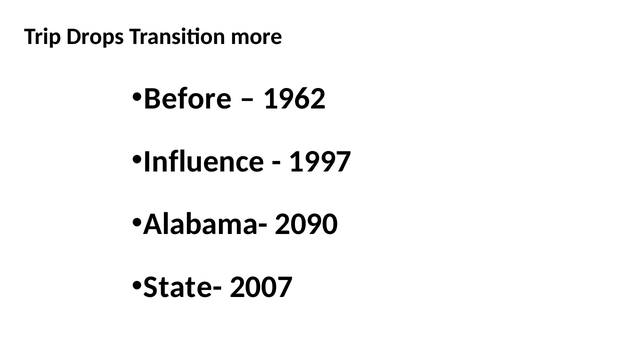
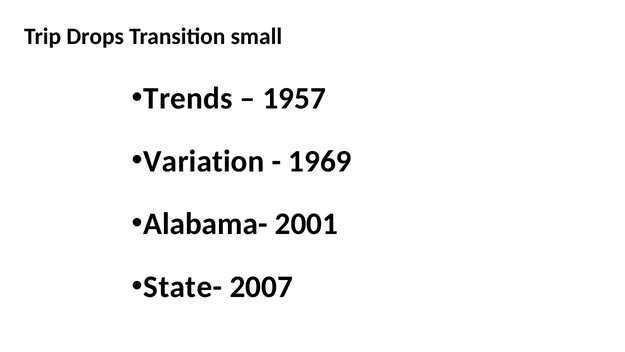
more: more -> small
Before: Before -> Trends
1962: 1962 -> 1957
Influence: Influence -> Variation
1997: 1997 -> 1969
2090: 2090 -> 2001
